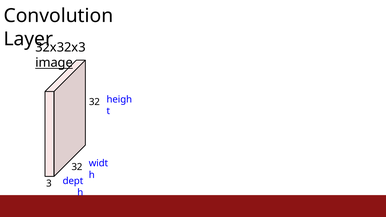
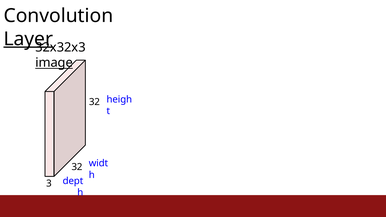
Layer underline: none -> present
